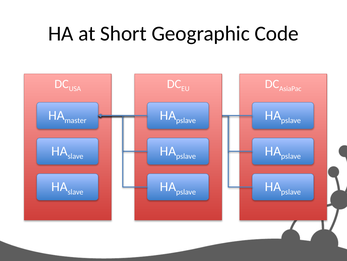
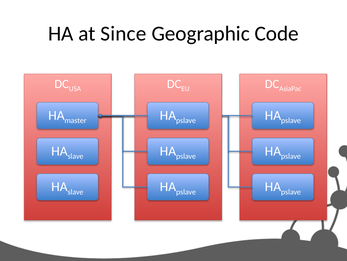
Short: Short -> Since
